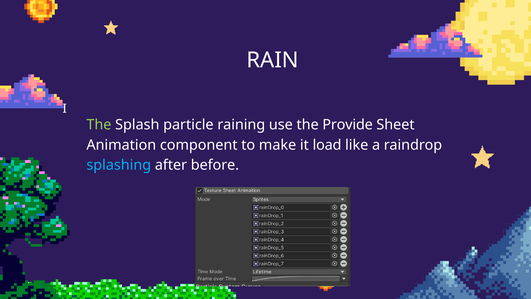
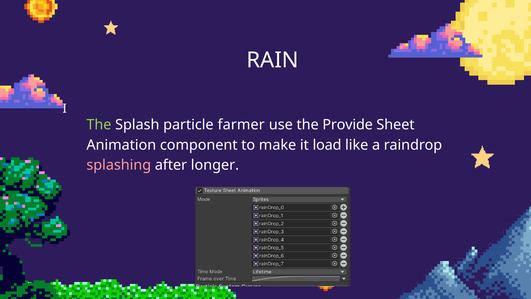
raining: raining -> farmer
splashing colour: light blue -> pink
before: before -> longer
